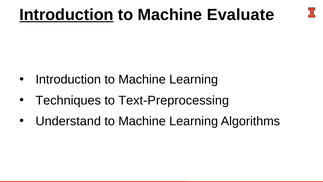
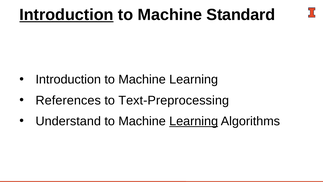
Evaluate: Evaluate -> Standard
Techniques: Techniques -> References
Learning at (194, 121) underline: none -> present
